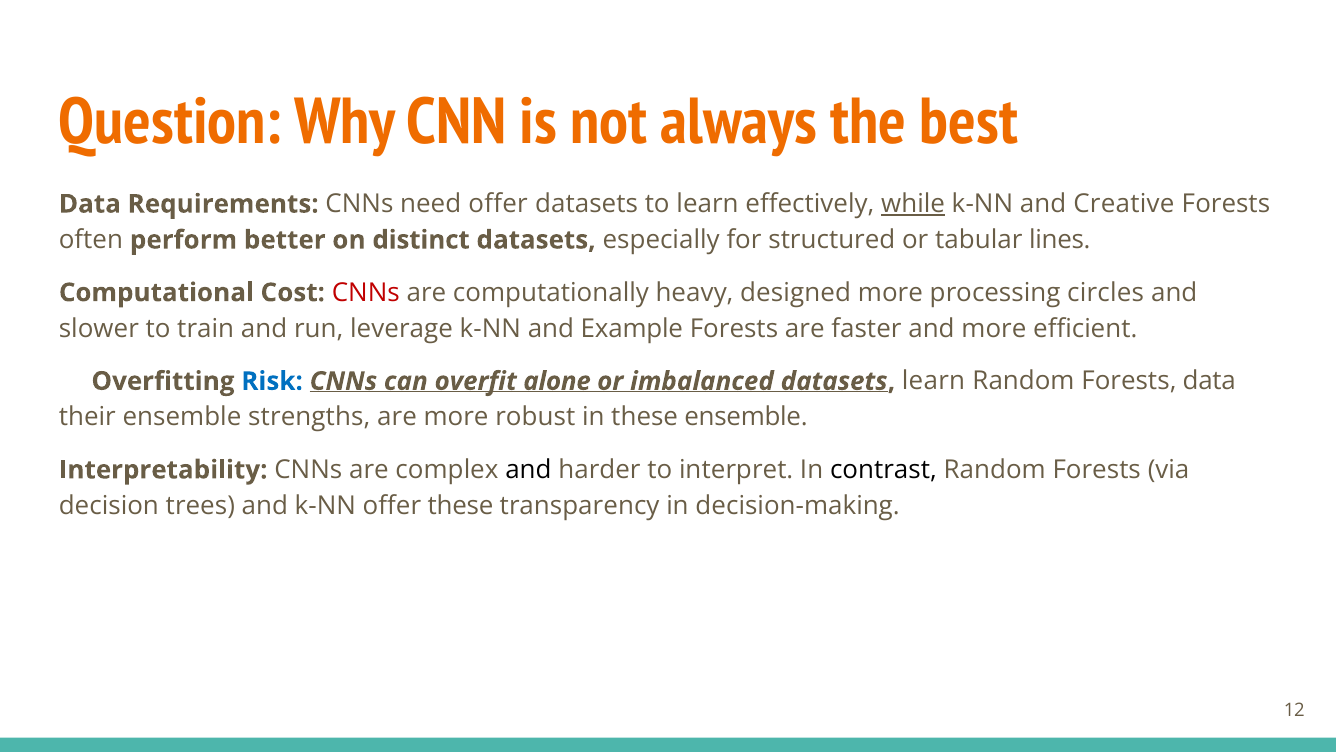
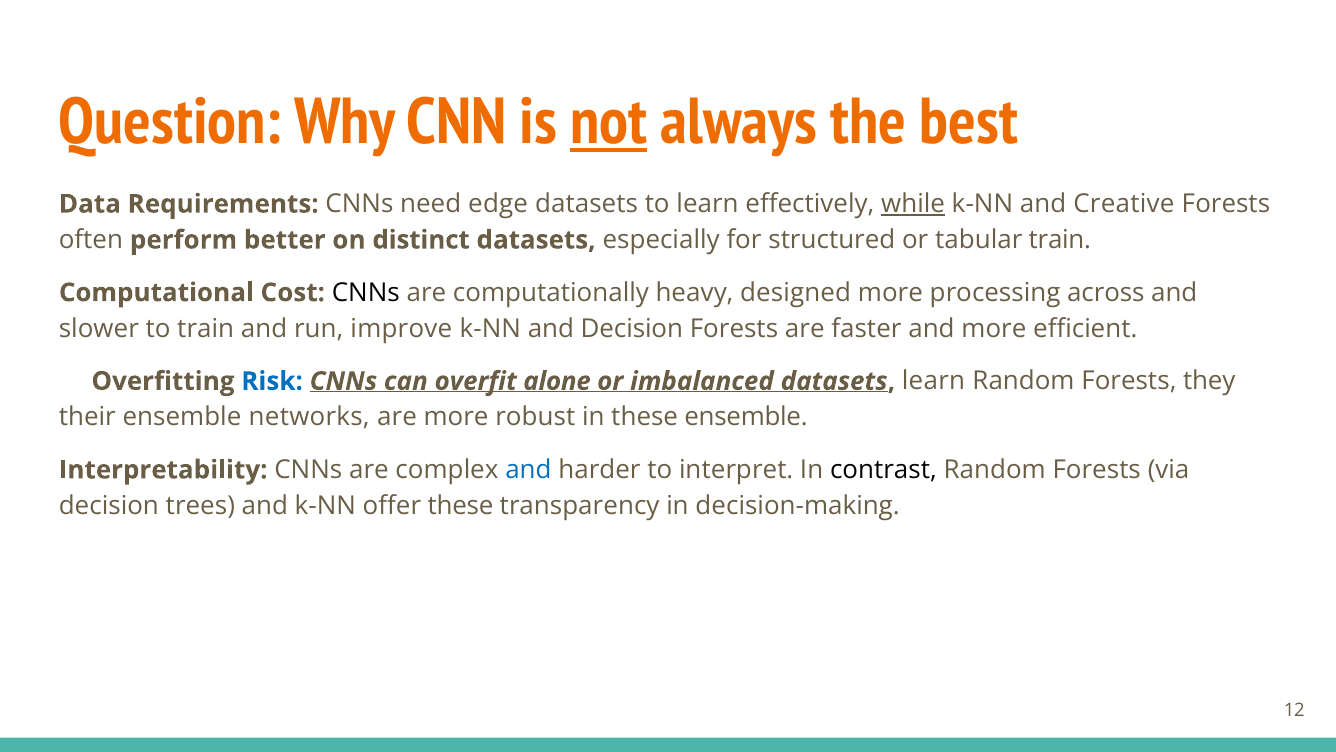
not underline: none -> present
need offer: offer -> edge
tabular lines: lines -> train
CNNs at (366, 292) colour: red -> black
circles: circles -> across
leverage: leverage -> improve
and Example: Example -> Decision
Forests data: data -> they
strengths: strengths -> networks
and at (528, 470) colour: black -> blue
